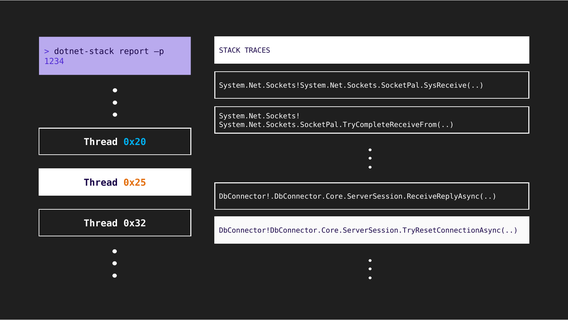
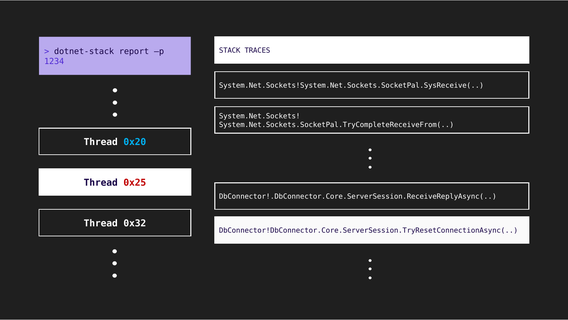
0x25 colour: orange -> red
